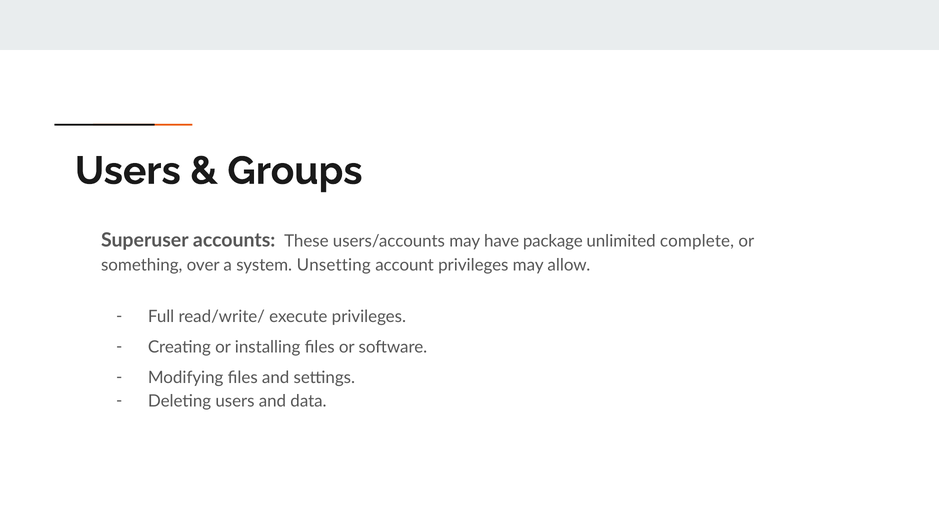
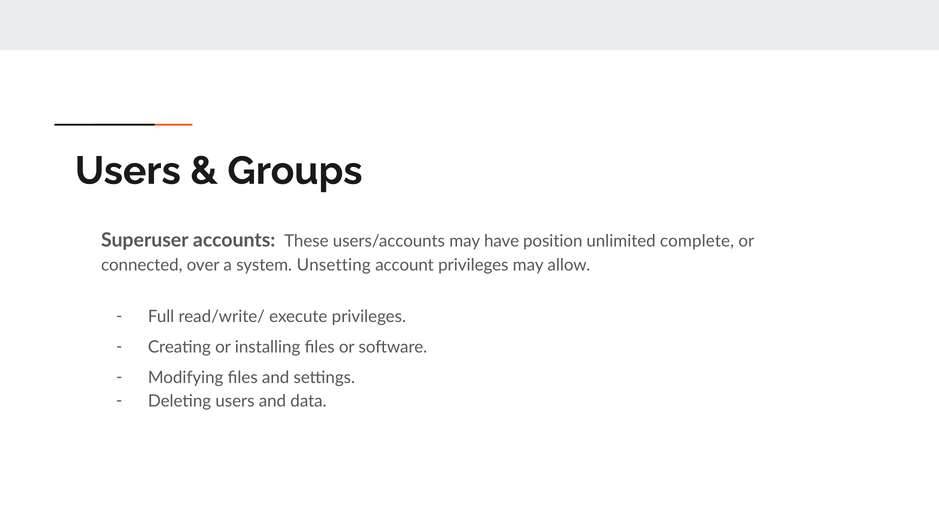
package: package -> position
something: something -> connected
